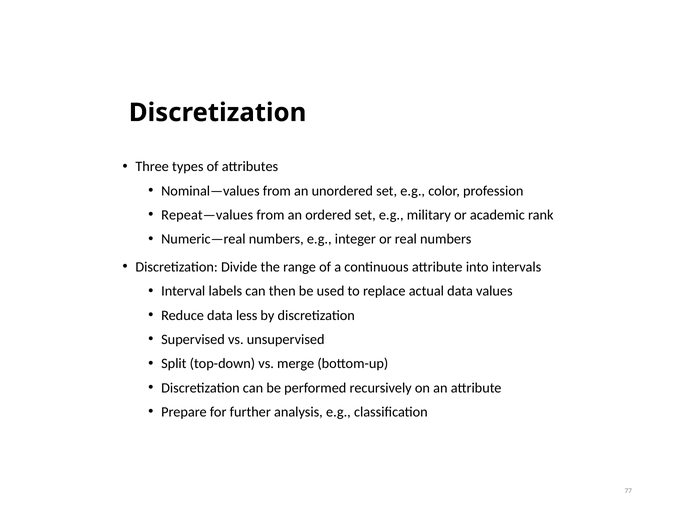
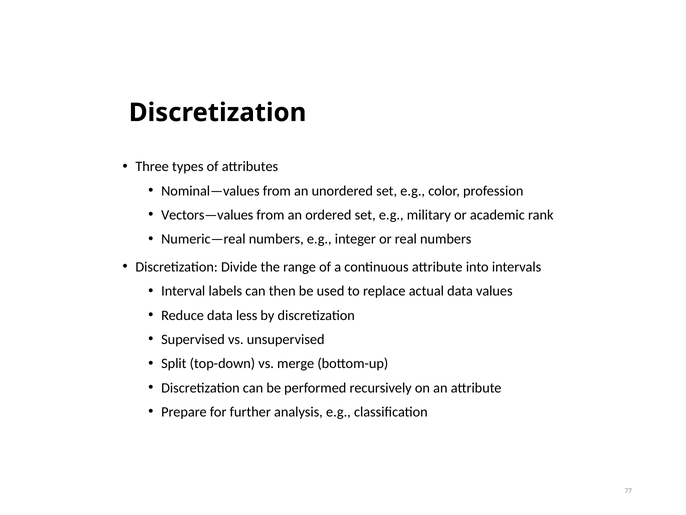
Repeat—values: Repeat—values -> Vectors—values
